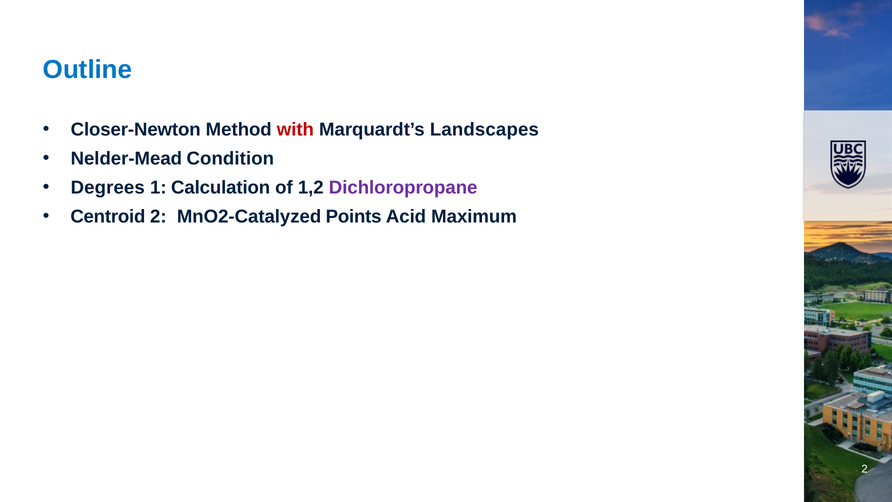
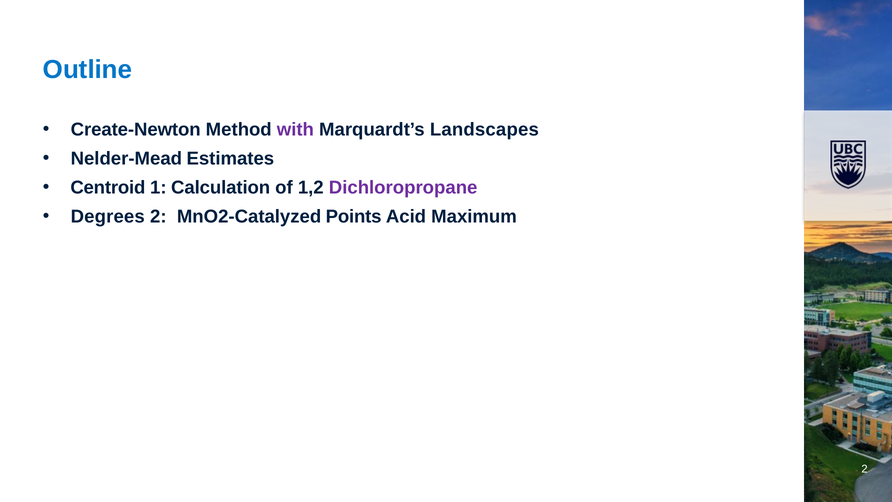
Closer-Newton: Closer-Newton -> Create-Newton
with colour: red -> purple
Condition: Condition -> Estimates
Degrees: Degrees -> Centroid
Centroid: Centroid -> Degrees
